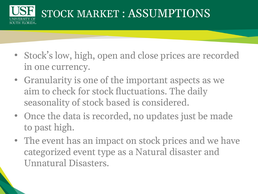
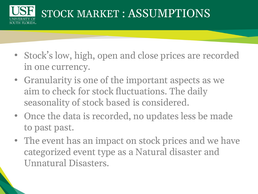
just: just -> less
past high: high -> past
